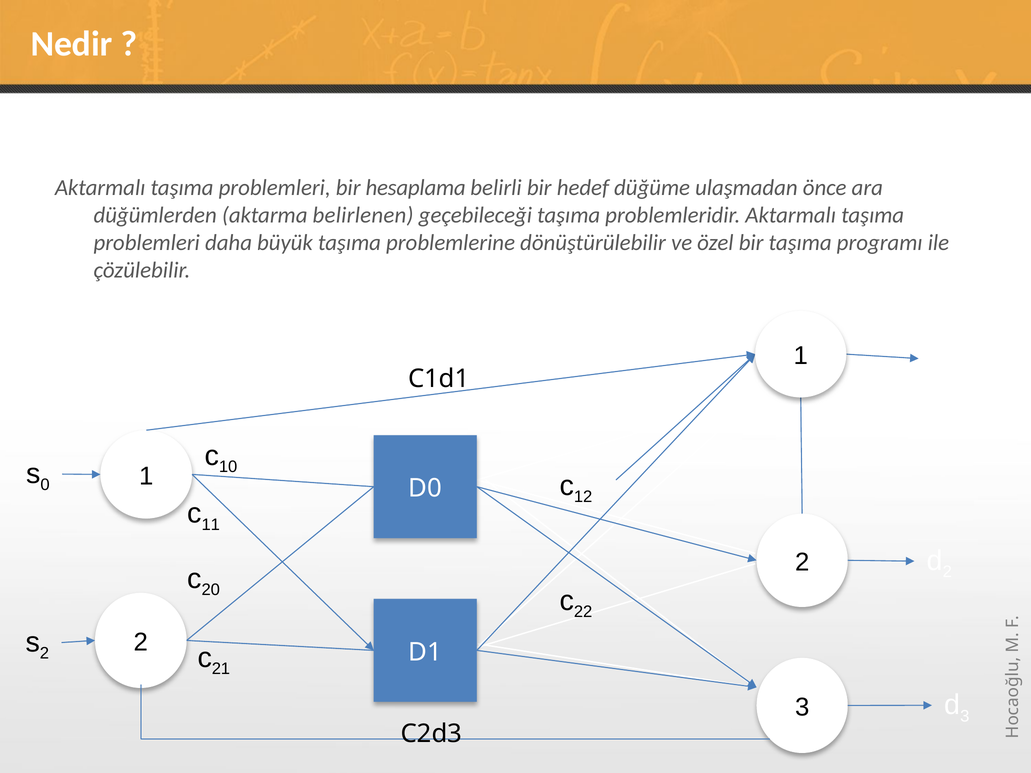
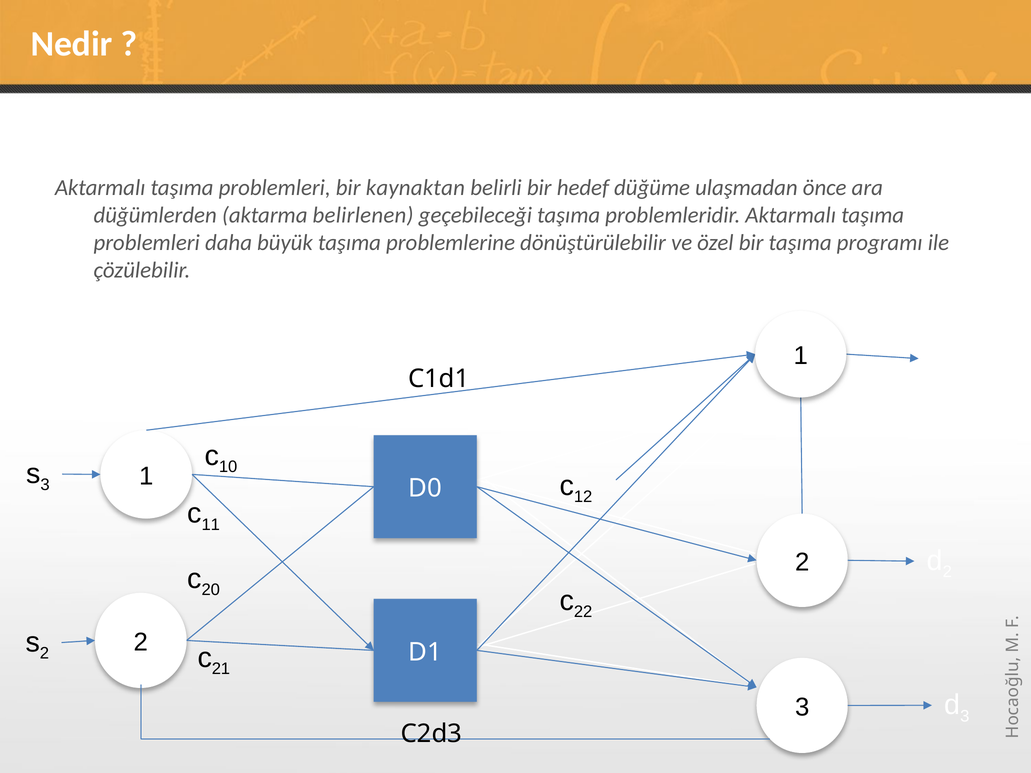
hesaplama: hesaplama -> kaynaktan
0 at (45, 485): 0 -> 3
